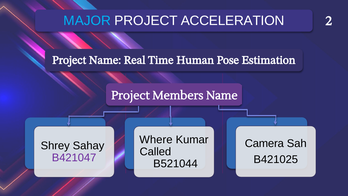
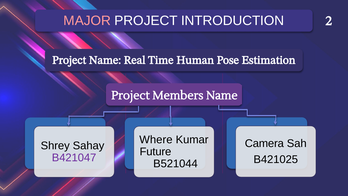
MAJOR colour: light blue -> pink
ACCELERATION: ACCELERATION -> INTRODUCTION
Called: Called -> Future
